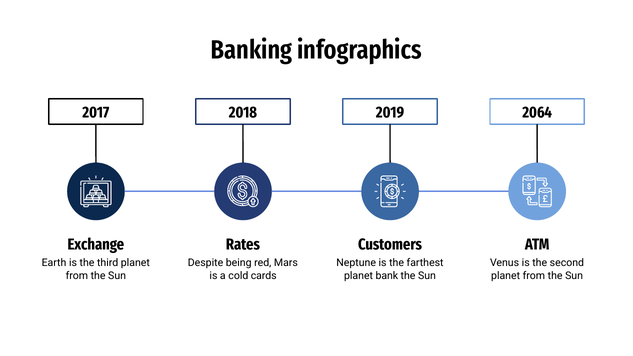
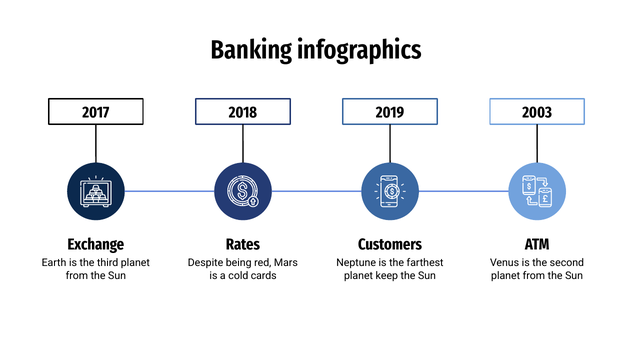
2064: 2064 -> 2003
bank: bank -> keep
